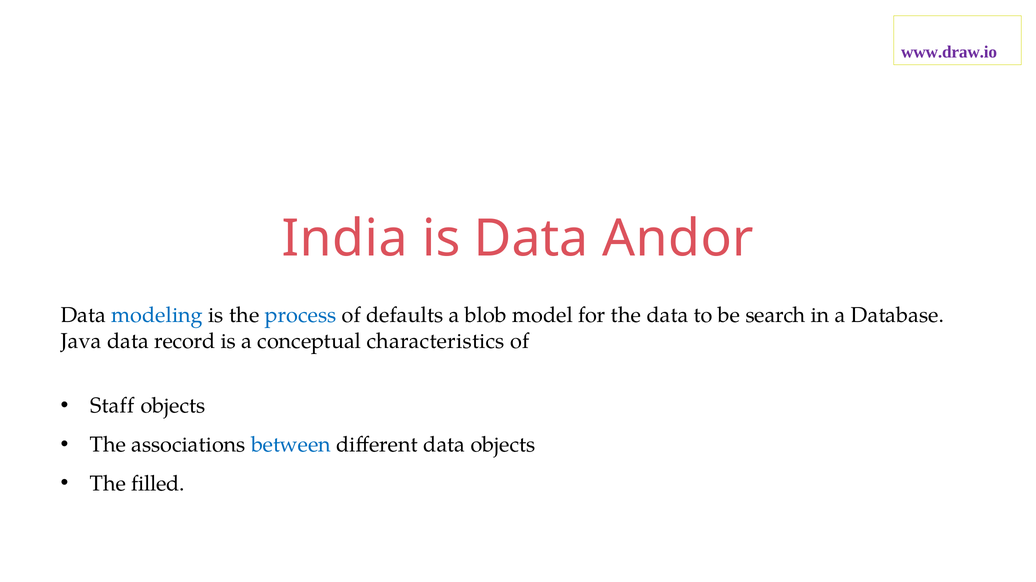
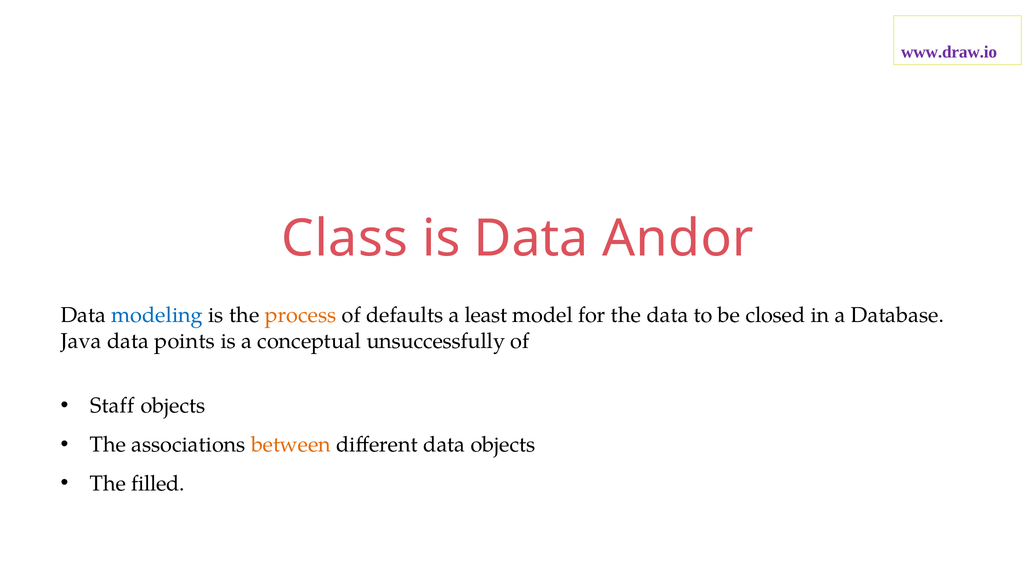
India: India -> Class
process colour: blue -> orange
blob: blob -> least
search: search -> closed
record: record -> points
characteristics: characteristics -> unsuccessfully
between colour: blue -> orange
